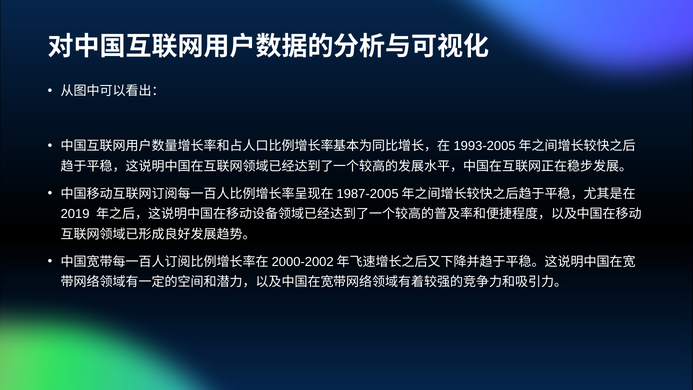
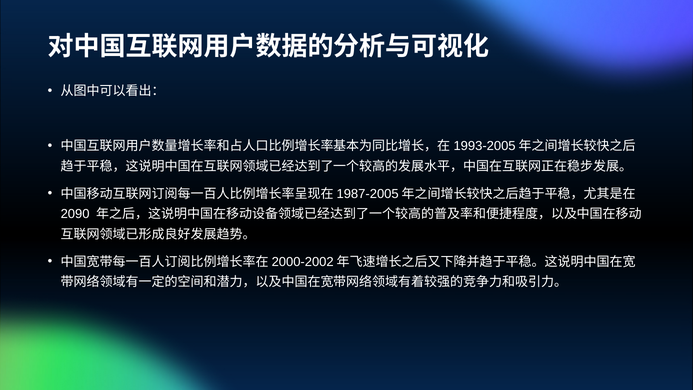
2019: 2019 -> 2090
